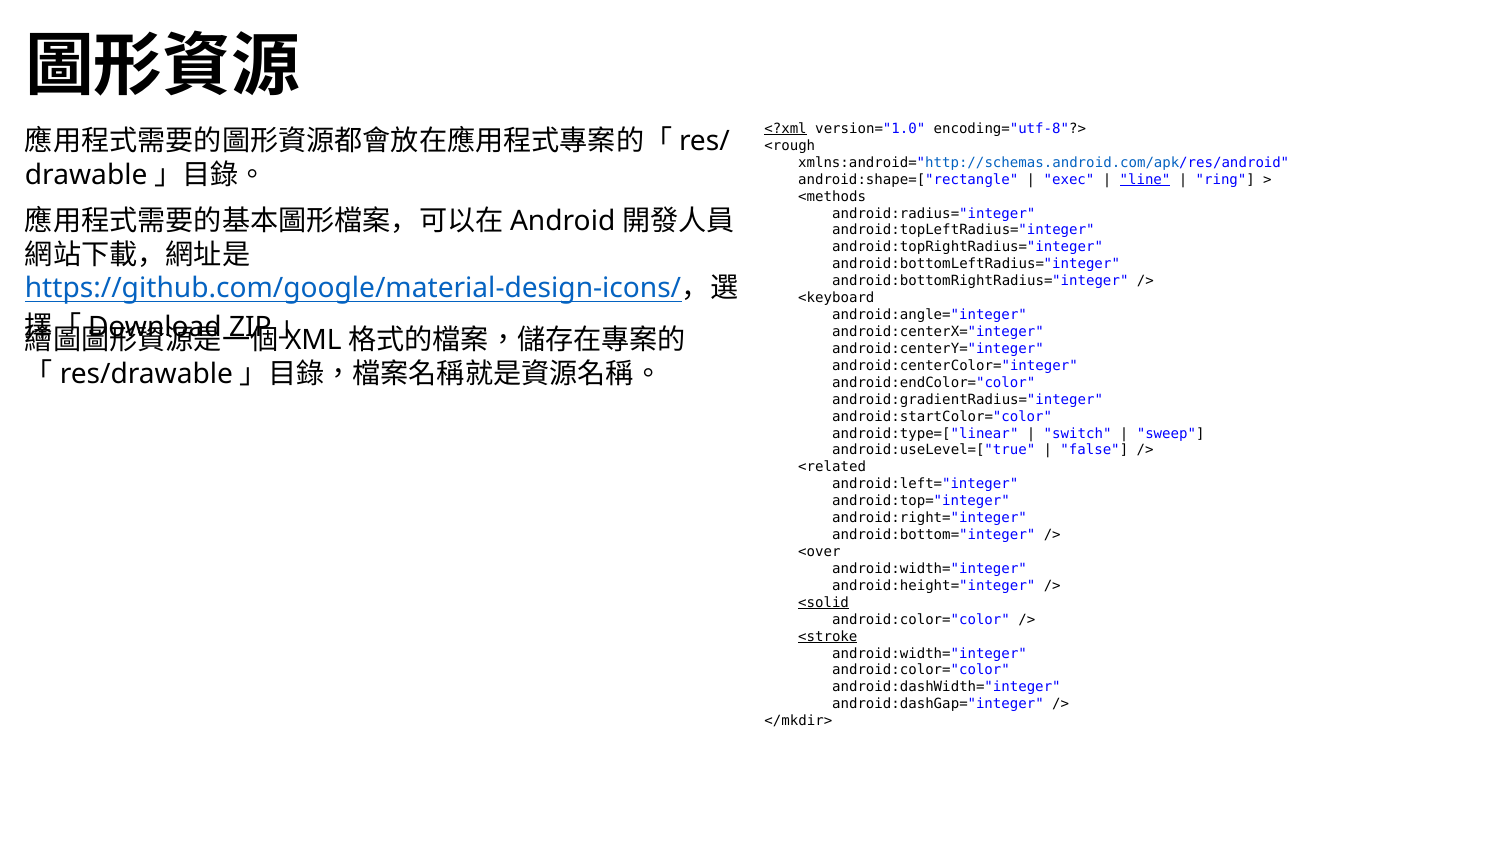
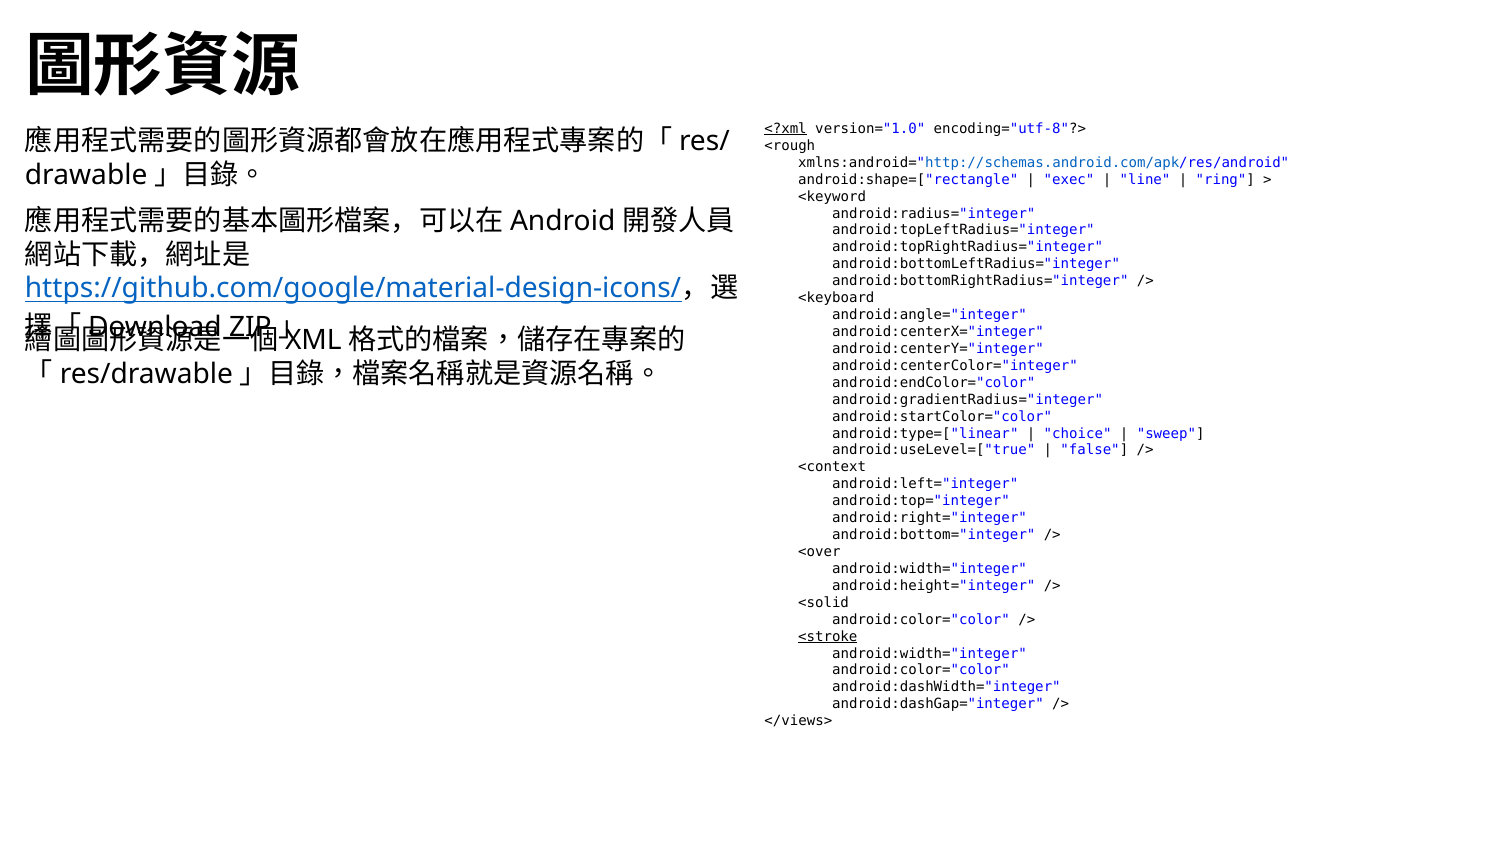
line underline: present -> none
<methods: <methods -> <keyword
switch: switch -> choice
<related: <related -> <context
<solid underline: present -> none
</mkdir>: </mkdir> -> </views>
